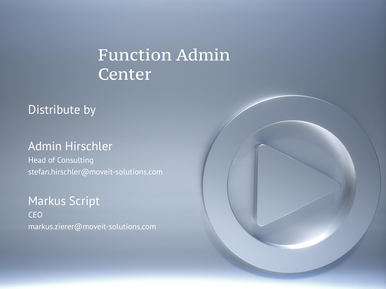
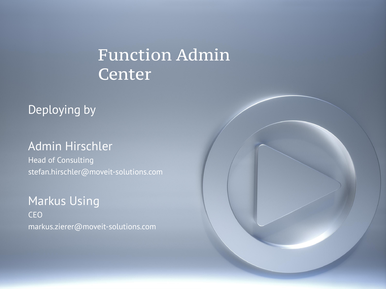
Distribute: Distribute -> Deploying
Script: Script -> Using
